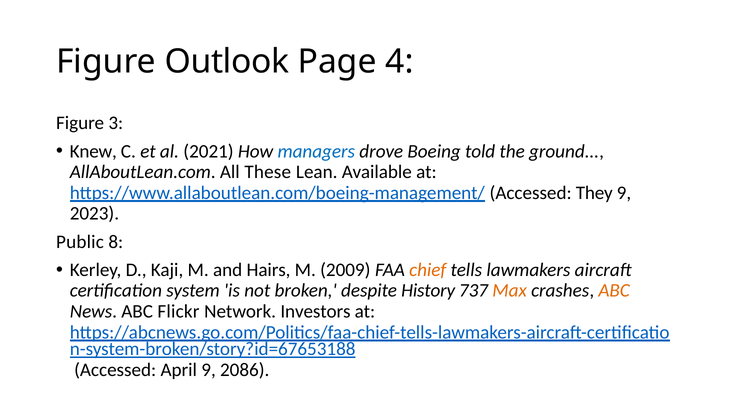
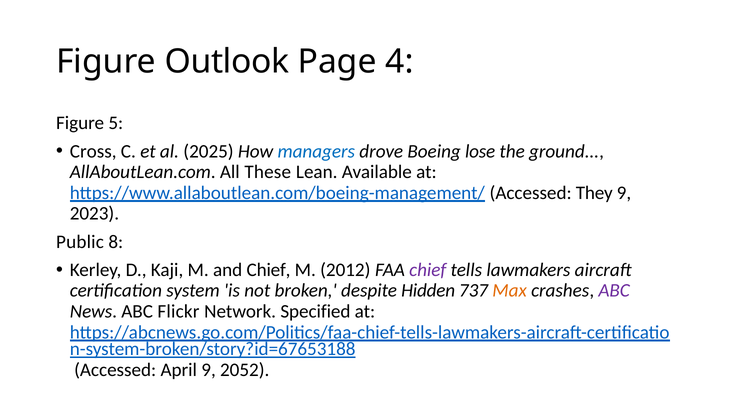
3: 3 -> 5
Knew: Knew -> Cross
2021: 2021 -> 2025
told: told -> lose
and Hairs: Hairs -> Chief
2009: 2009 -> 2012
chief at (428, 270) colour: orange -> purple
History: History -> Hidden
ABC at (614, 291) colour: orange -> purple
Investors: Investors -> Specified
2086: 2086 -> 2052
